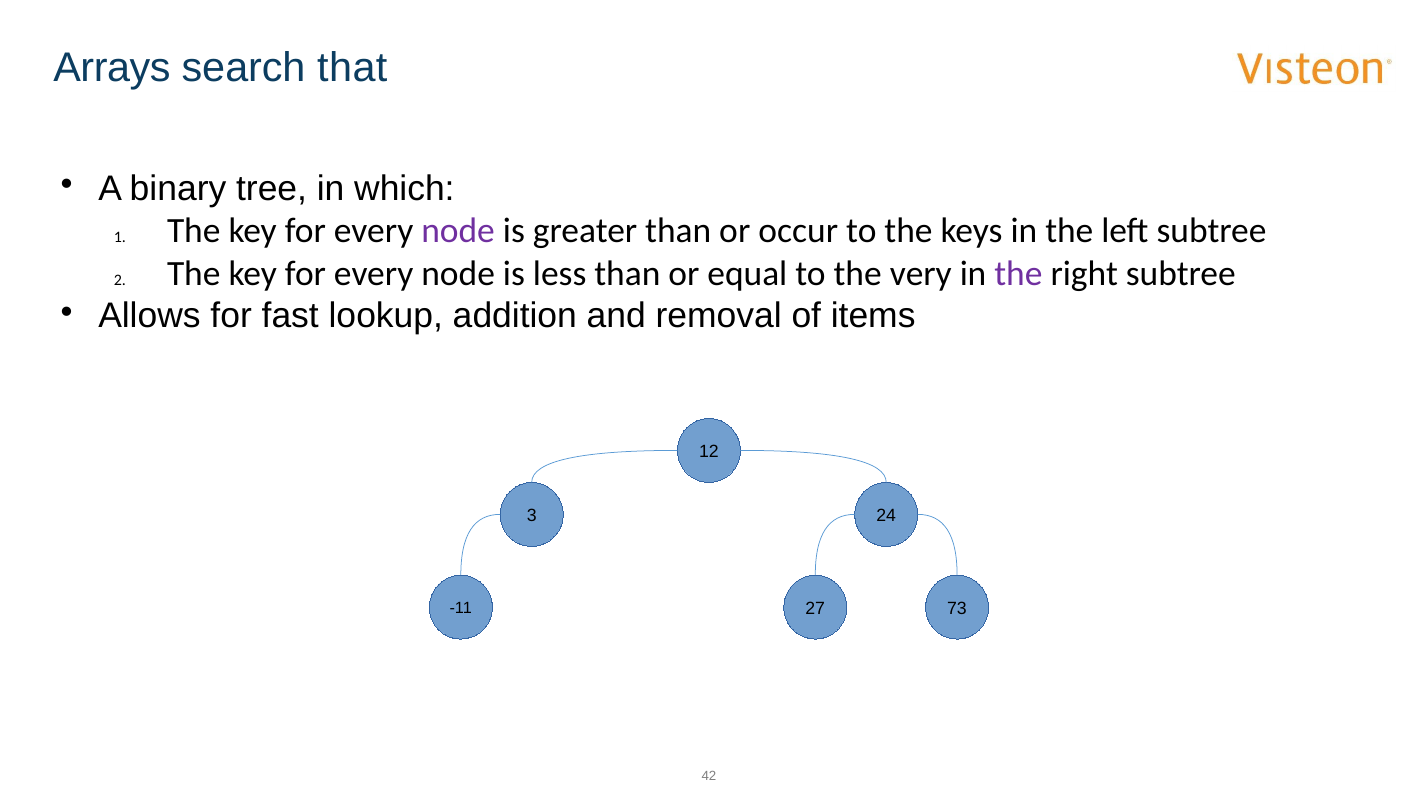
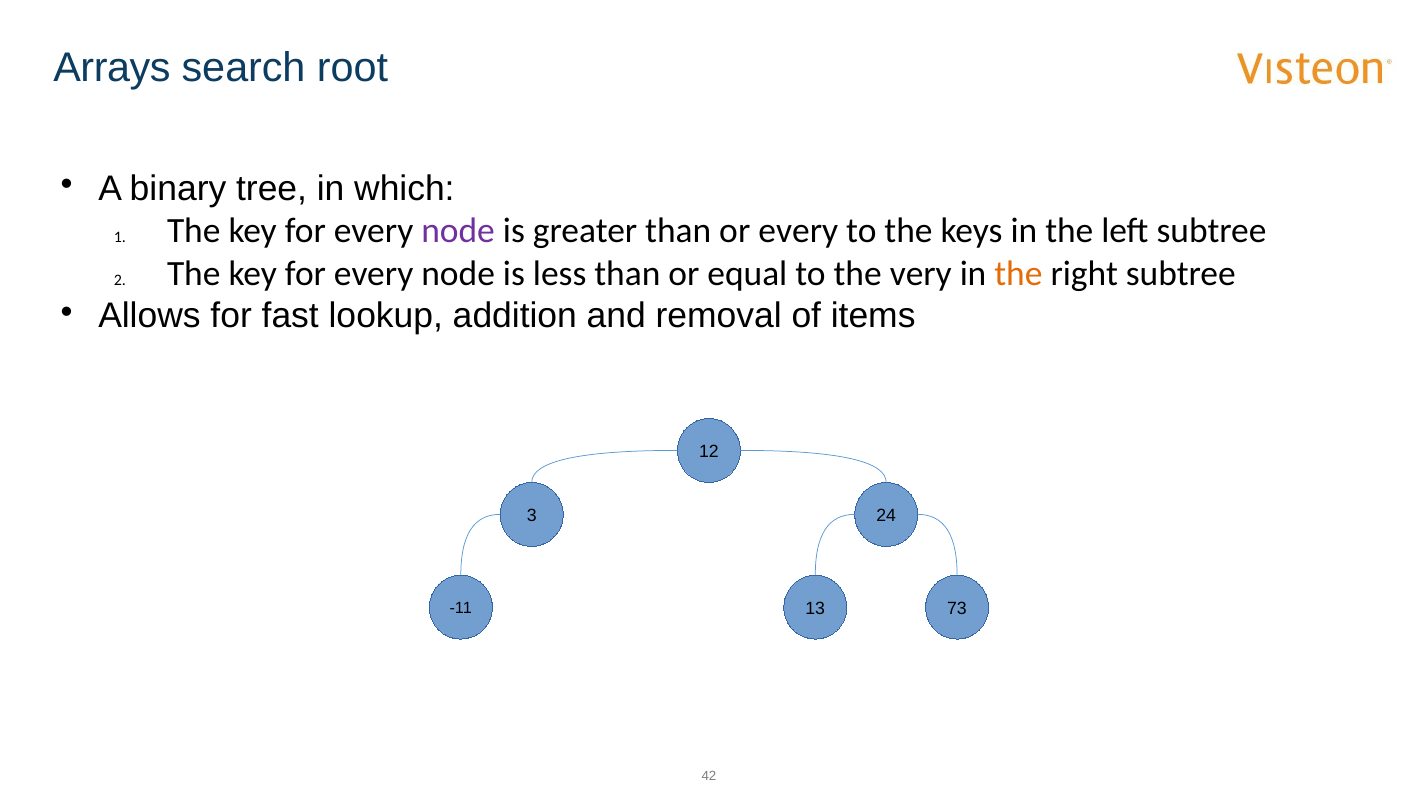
that: that -> root
or occur: occur -> every
the at (1018, 274) colour: purple -> orange
27: 27 -> 13
